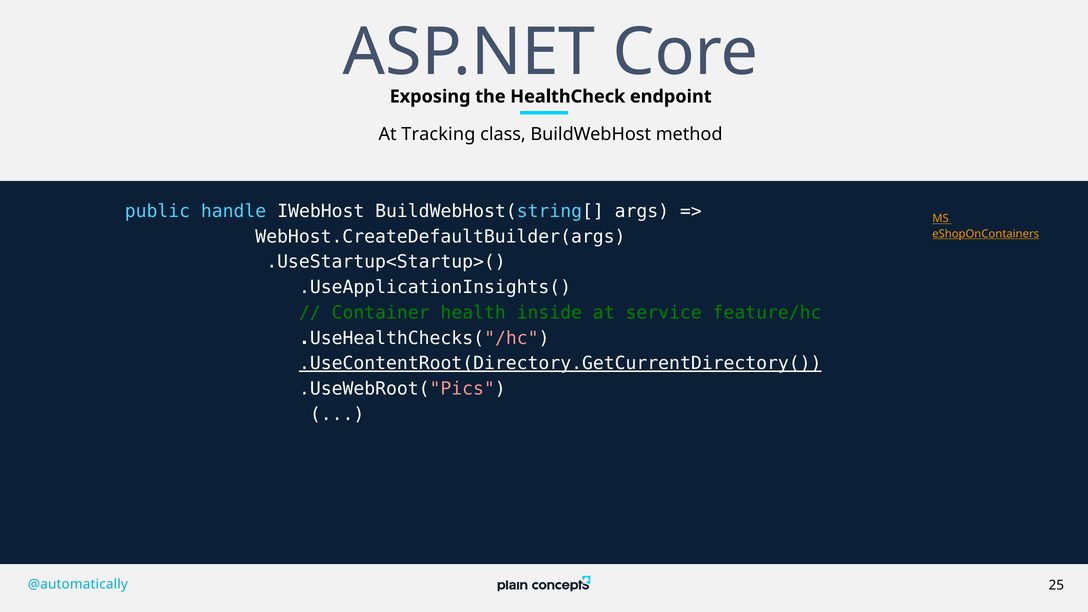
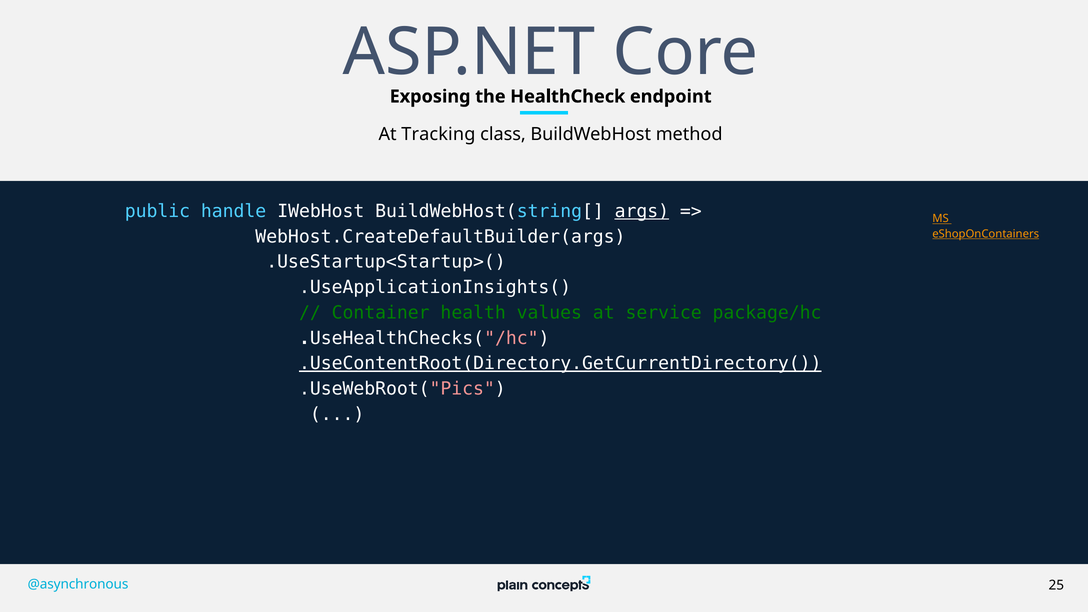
args underline: none -> present
inside: inside -> values
feature/hc: feature/hc -> package/hc
@automatically: @automatically -> @asynchronous
